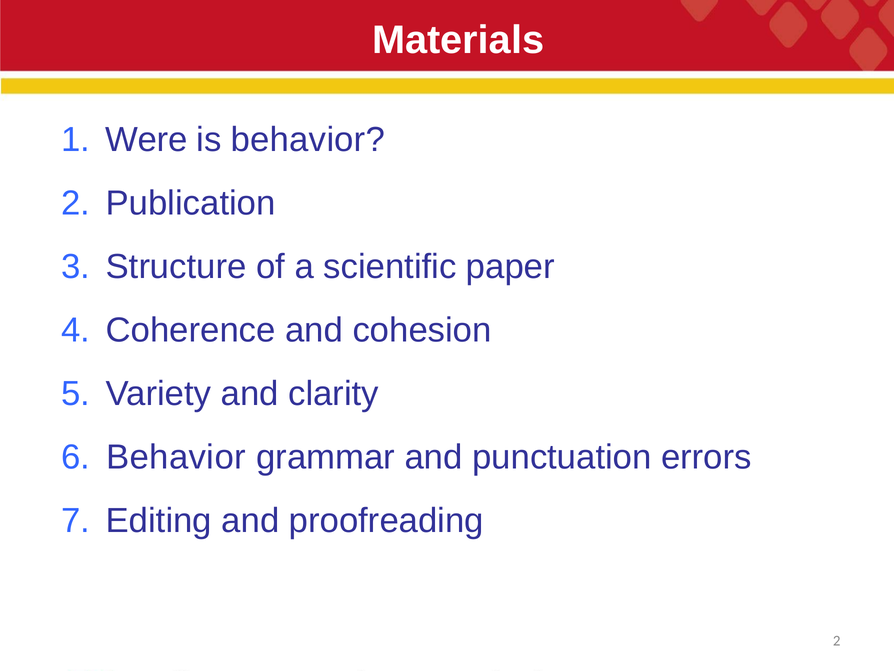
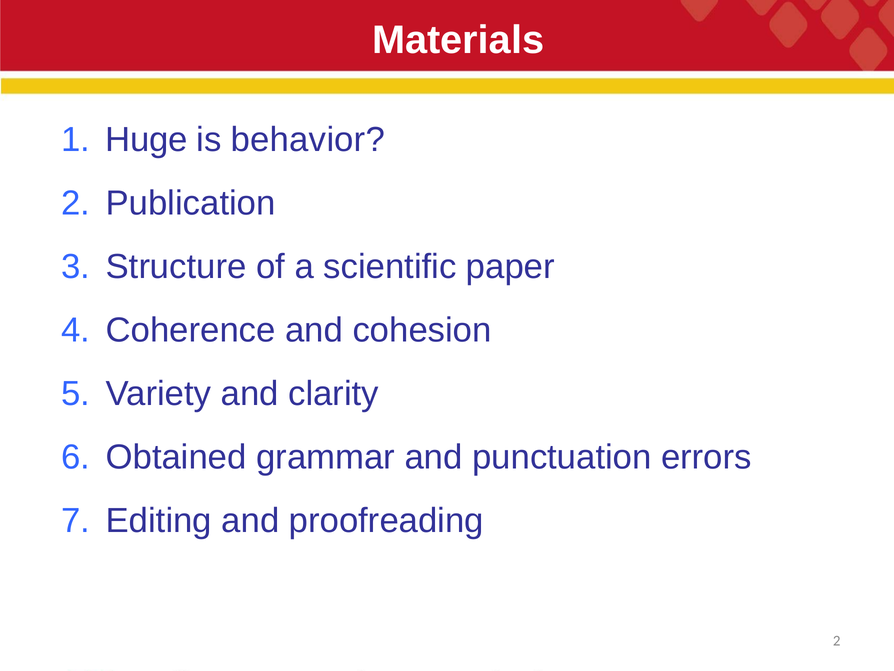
Were: Were -> Huge
Behavior at (176, 457): Behavior -> Obtained
